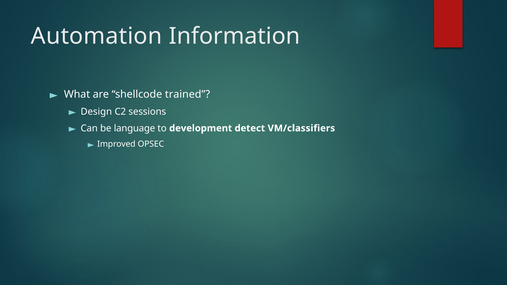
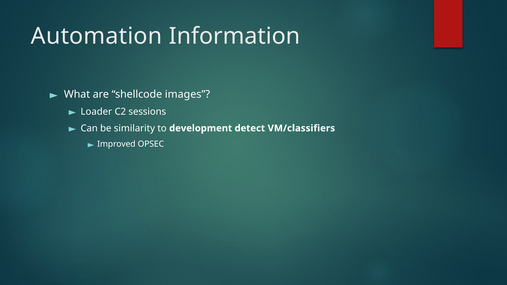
trained: trained -> images
Design: Design -> Loader
language: language -> similarity
